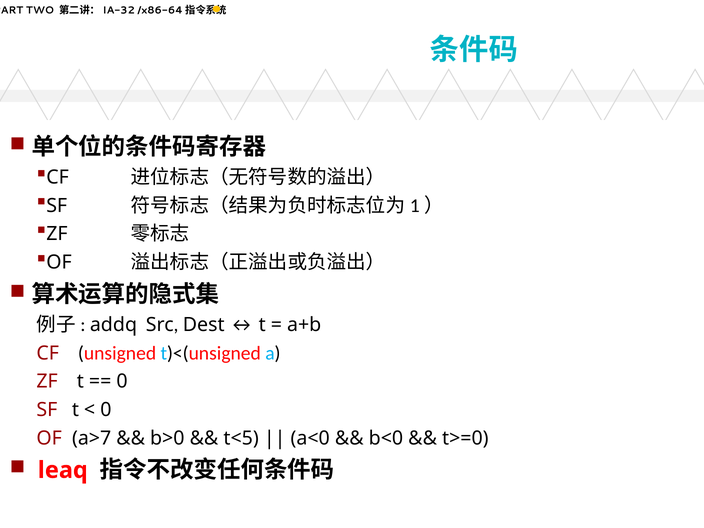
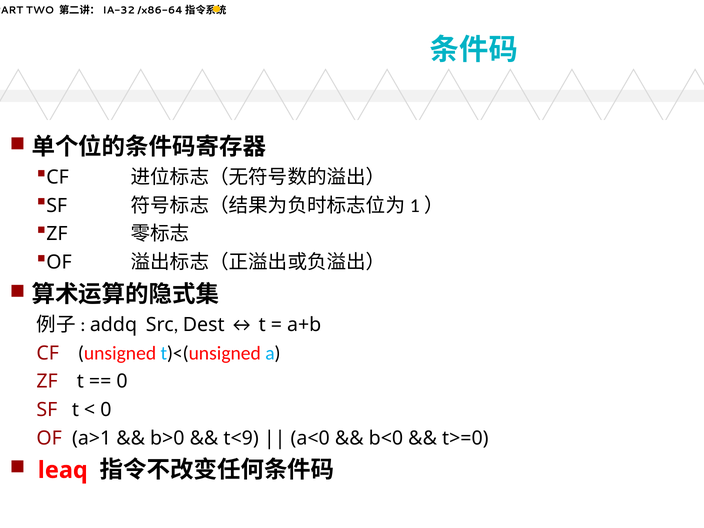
a>7: a>7 -> a>1
t<5: t<5 -> t<9
